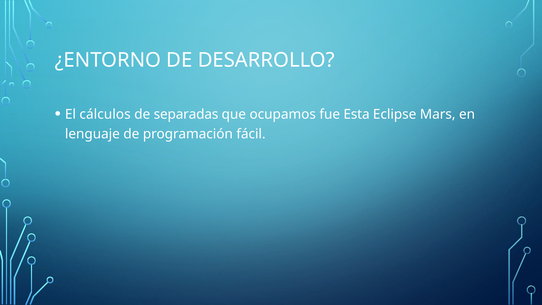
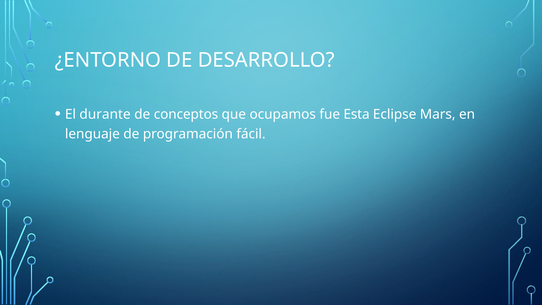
cálculos: cálculos -> durante
separadas: separadas -> conceptos
